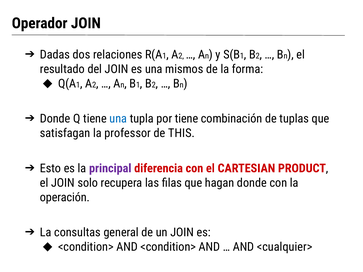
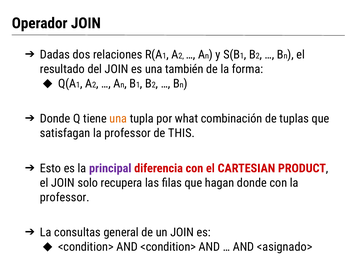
mismos: mismos -> también
una at (118, 119) colour: blue -> orange
por tiene: tiene -> what
operación at (65, 197): operación -> professor
<cualquier>: <cualquier> -> <asignado>
